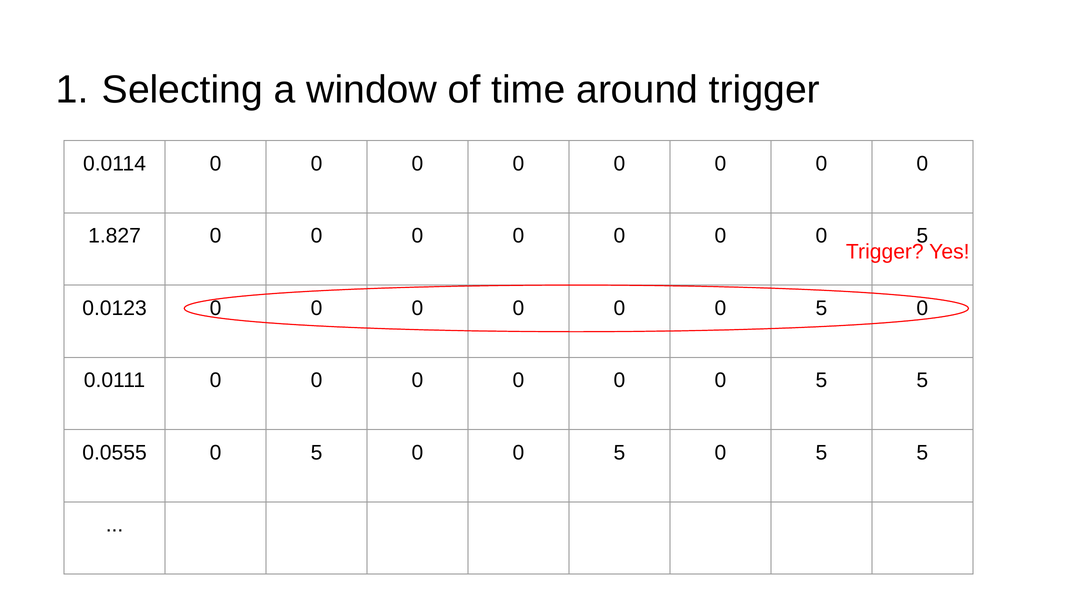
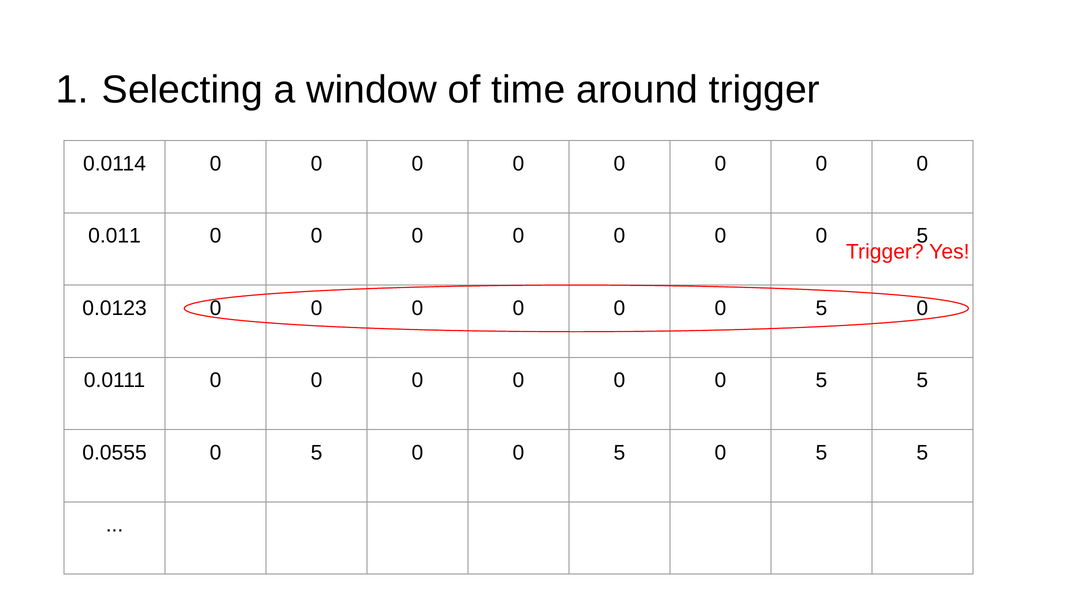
1.827: 1.827 -> 0.011
